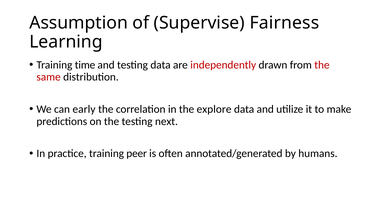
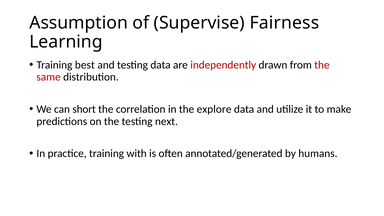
time: time -> best
early: early -> short
peer: peer -> with
